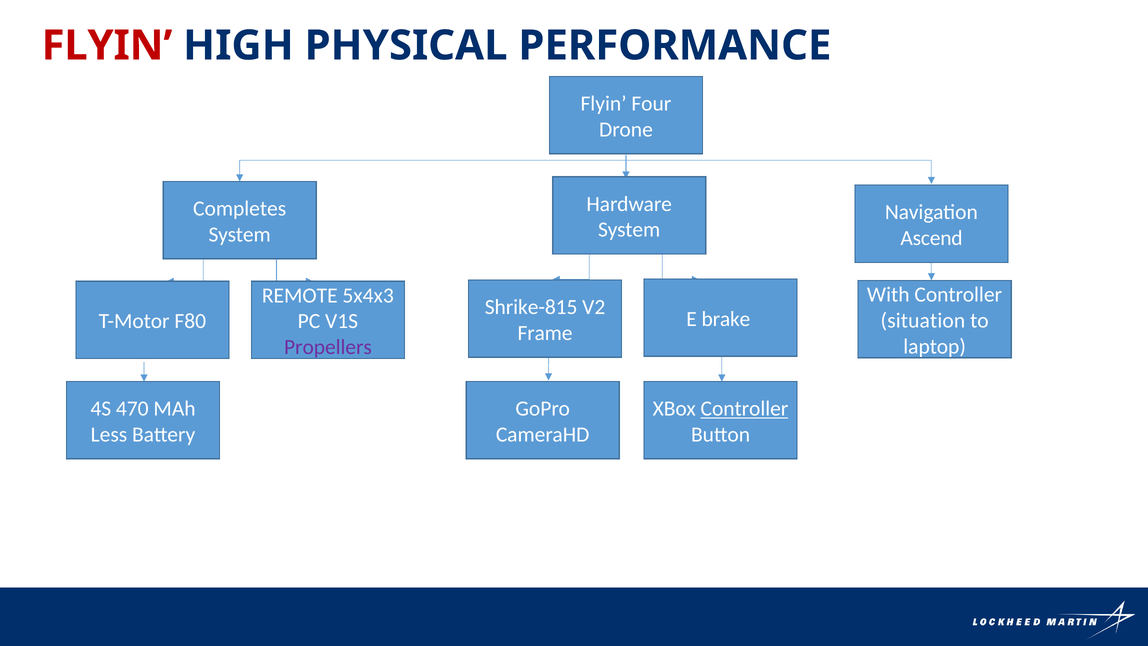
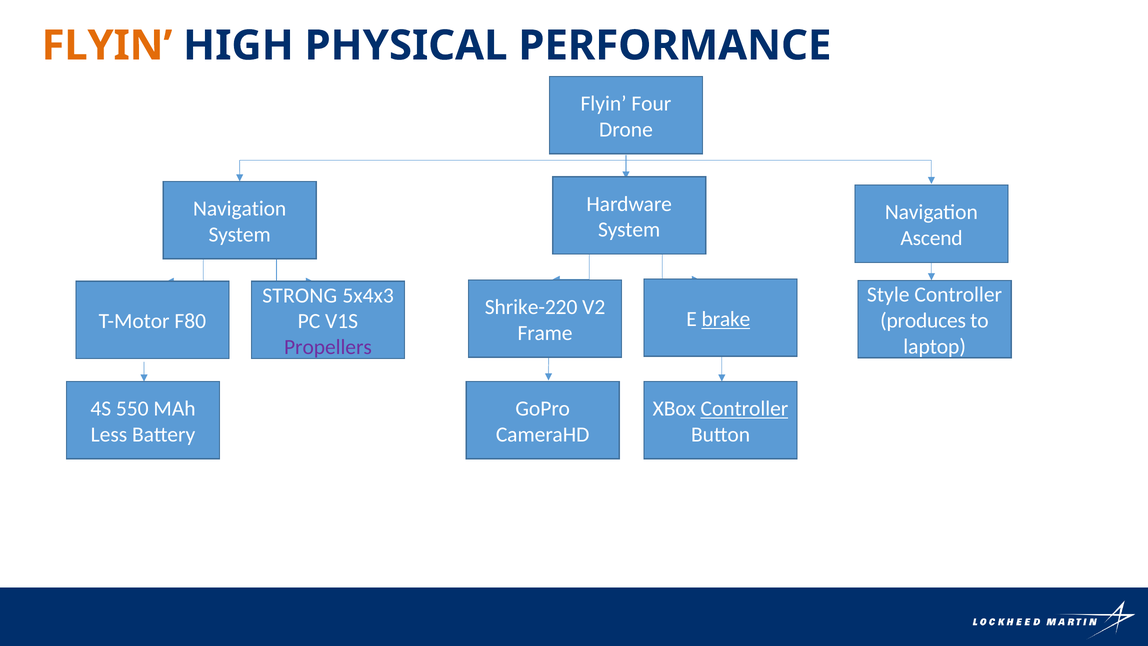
FLYIN at (107, 46) colour: red -> orange
Completes at (240, 209): Completes -> Navigation
With: With -> Style
REMOTE: REMOTE -> STRONG
Shrike-815: Shrike-815 -> Shrike-220
brake underline: none -> present
situation: situation -> produces
470: 470 -> 550
